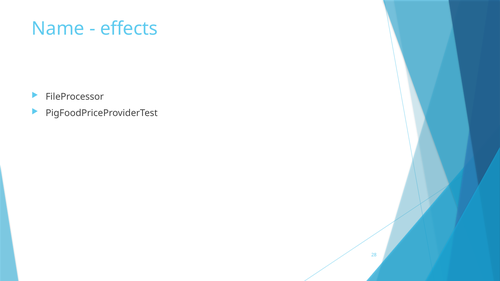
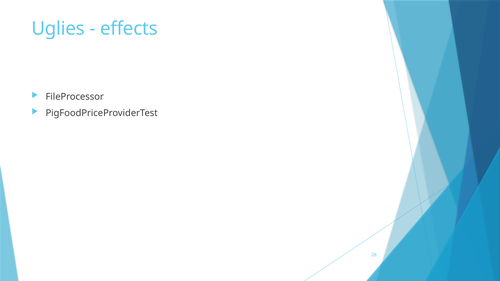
Name: Name -> Uglies
